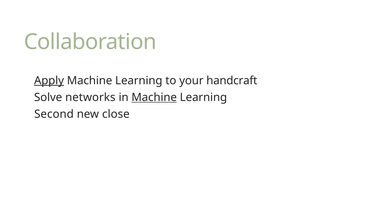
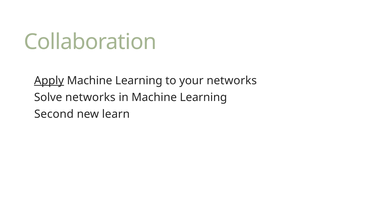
your handcraft: handcraft -> networks
Machine at (154, 97) underline: present -> none
close: close -> learn
